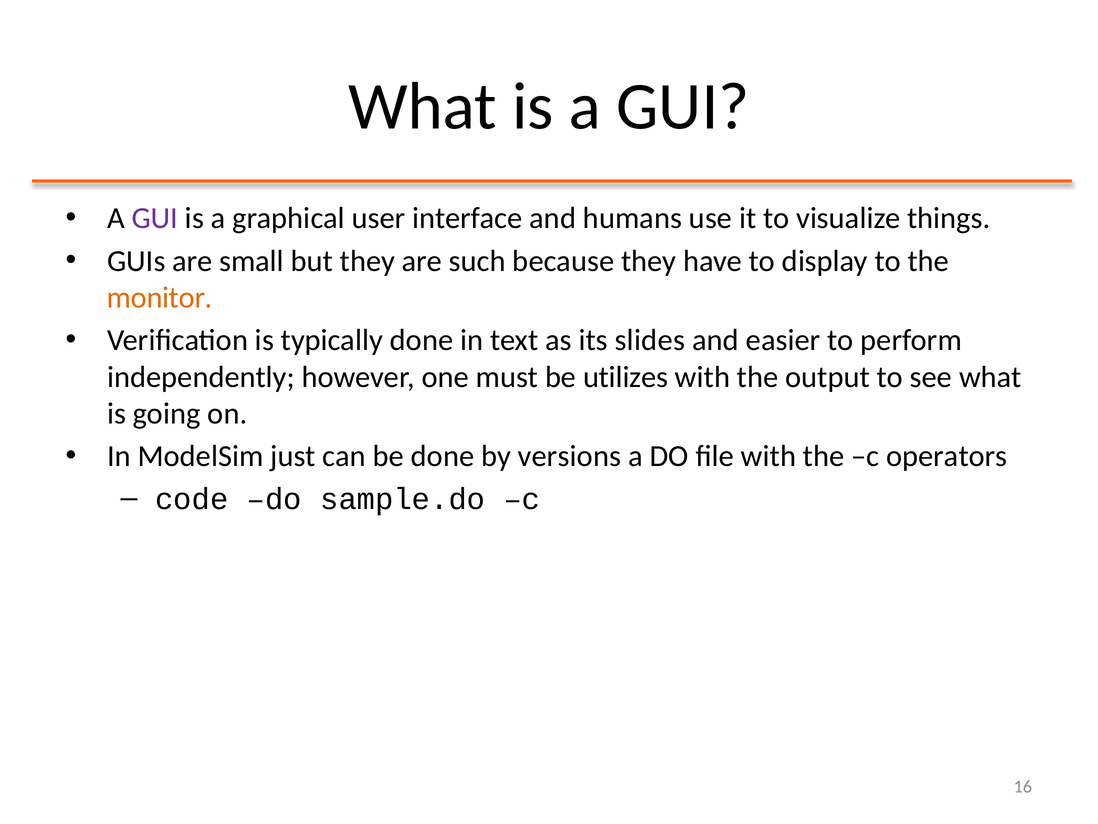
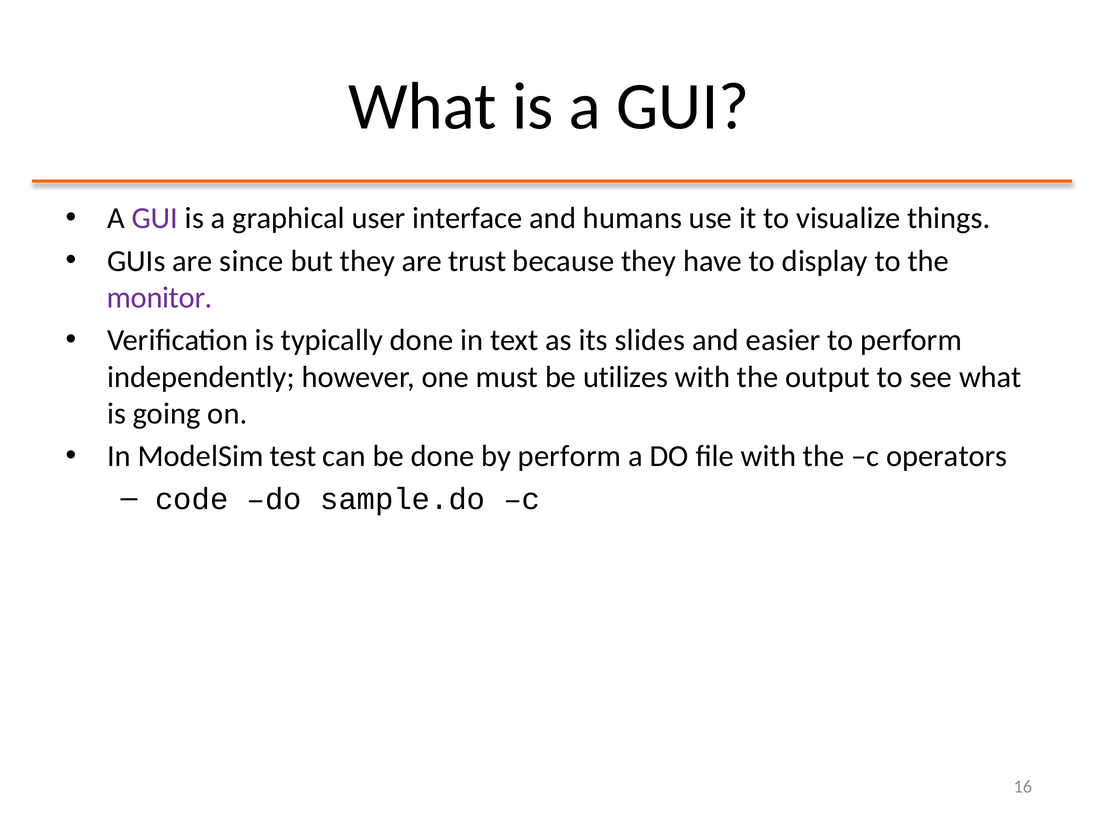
small: small -> since
such: such -> trust
monitor colour: orange -> purple
just: just -> test
by versions: versions -> perform
